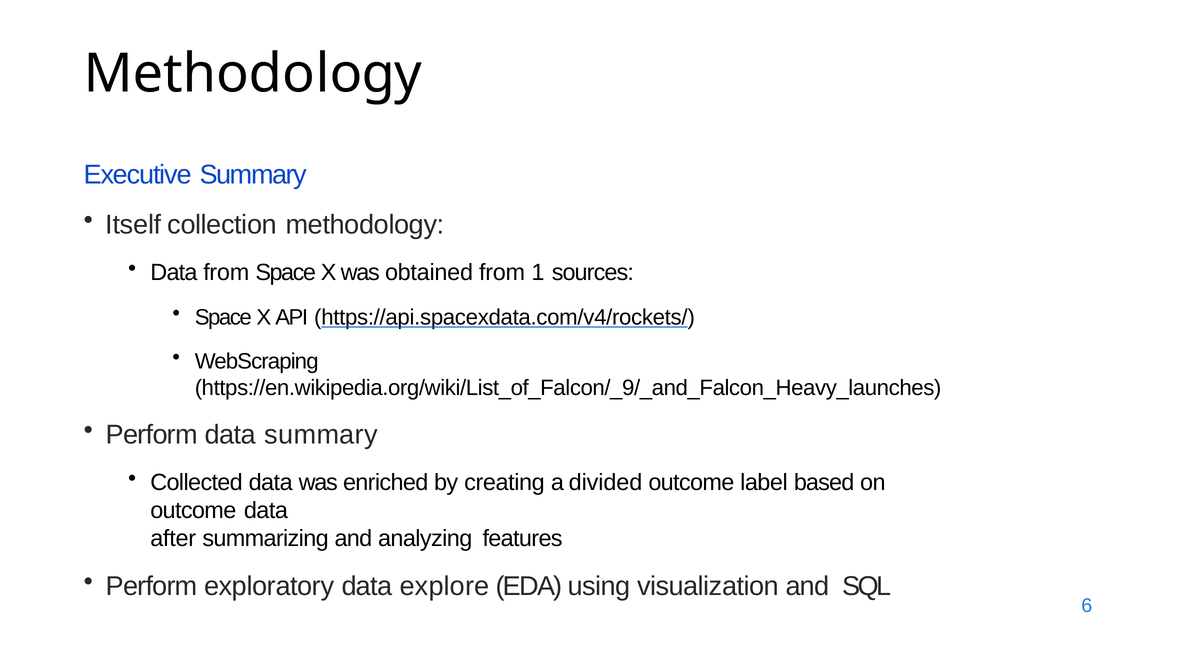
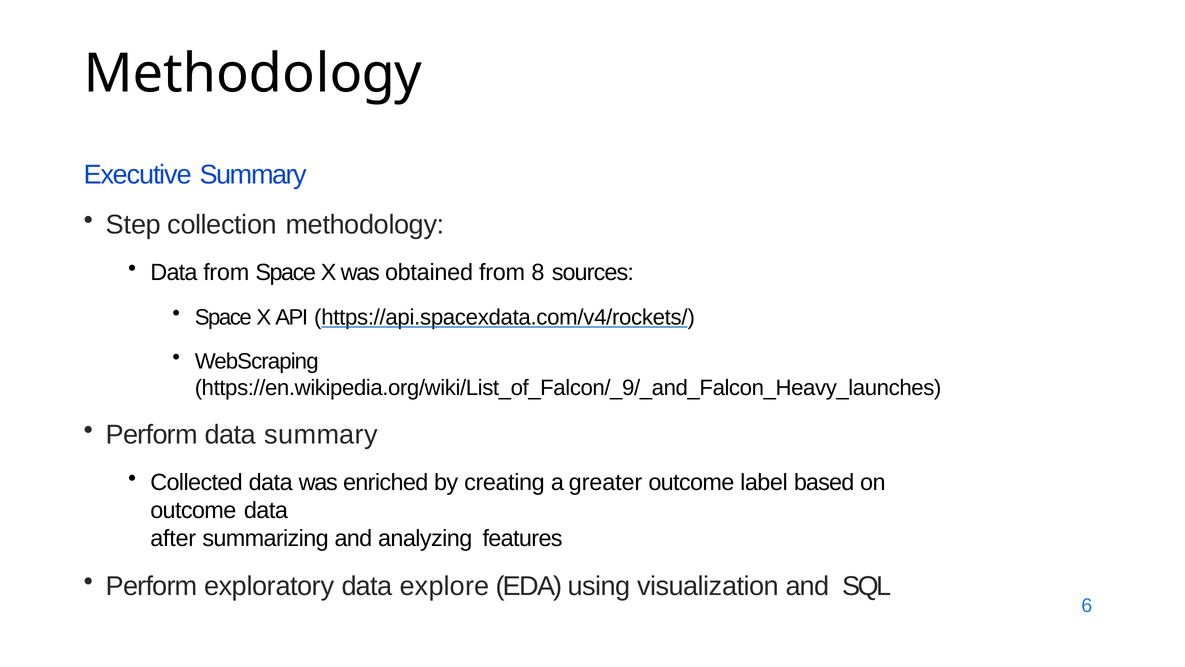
Itself: Itself -> Step
1: 1 -> 8
divided: divided -> greater
